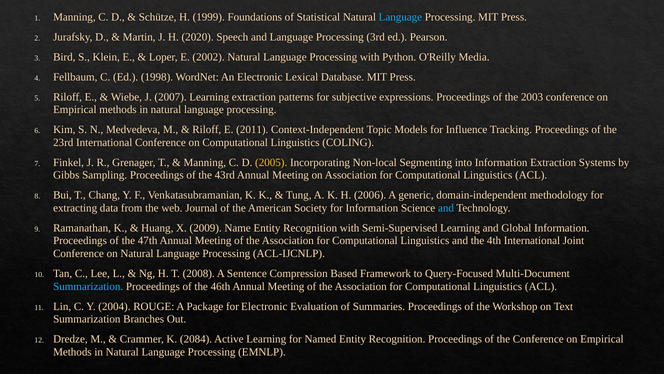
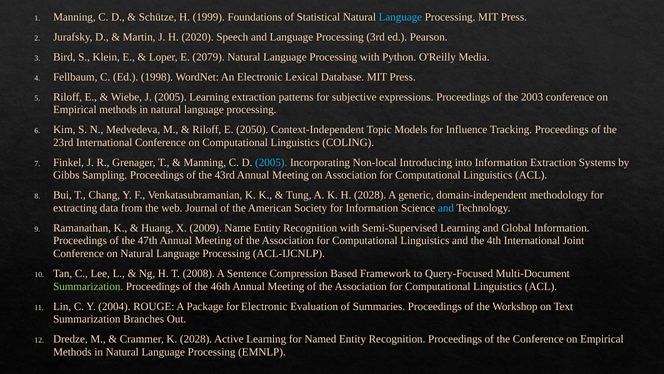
2002: 2002 -> 2079
J 2007: 2007 -> 2005
2011: 2011 -> 2050
2005 at (271, 162) colour: yellow -> light blue
Segmenting: Segmenting -> Introducing
H 2006: 2006 -> 2028
Summarization at (88, 286) colour: light blue -> light green
K 2084: 2084 -> 2028
